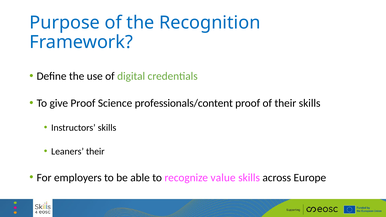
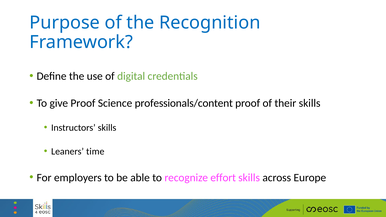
Leaners their: their -> time
value: value -> effort
